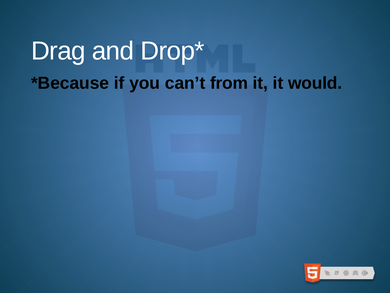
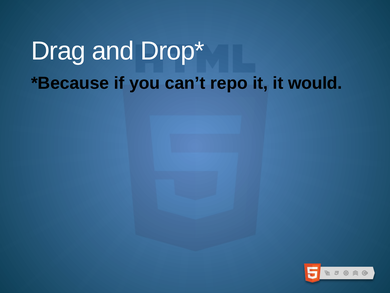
from: from -> repo
